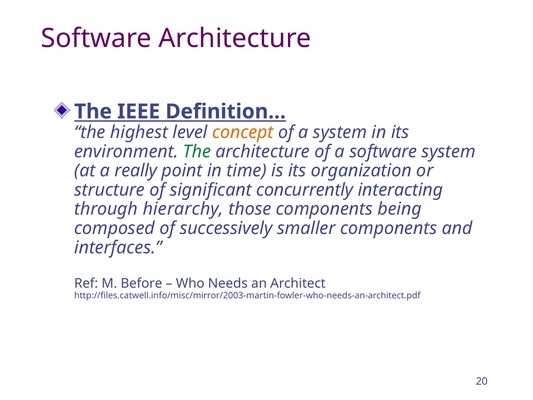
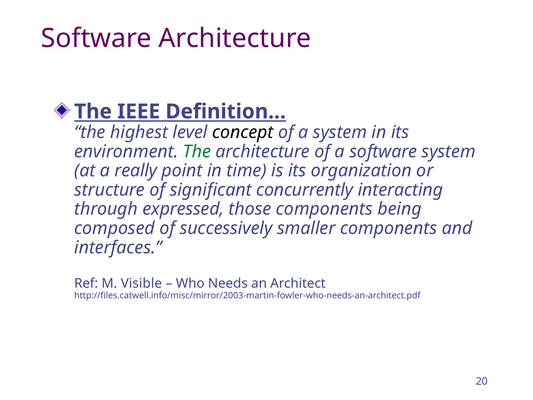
concept colour: orange -> black
hierarchy: hierarchy -> expressed
Before: Before -> Visible
